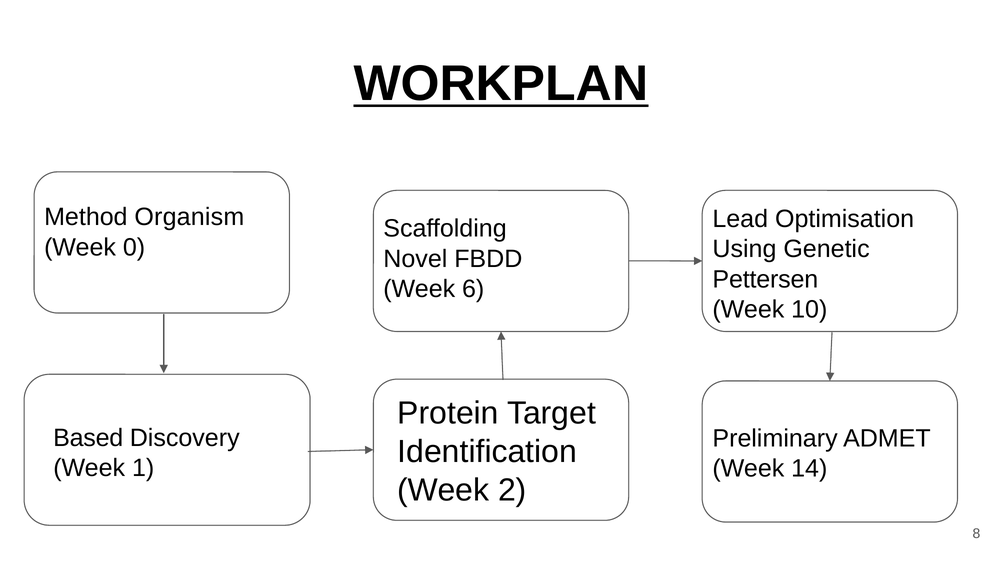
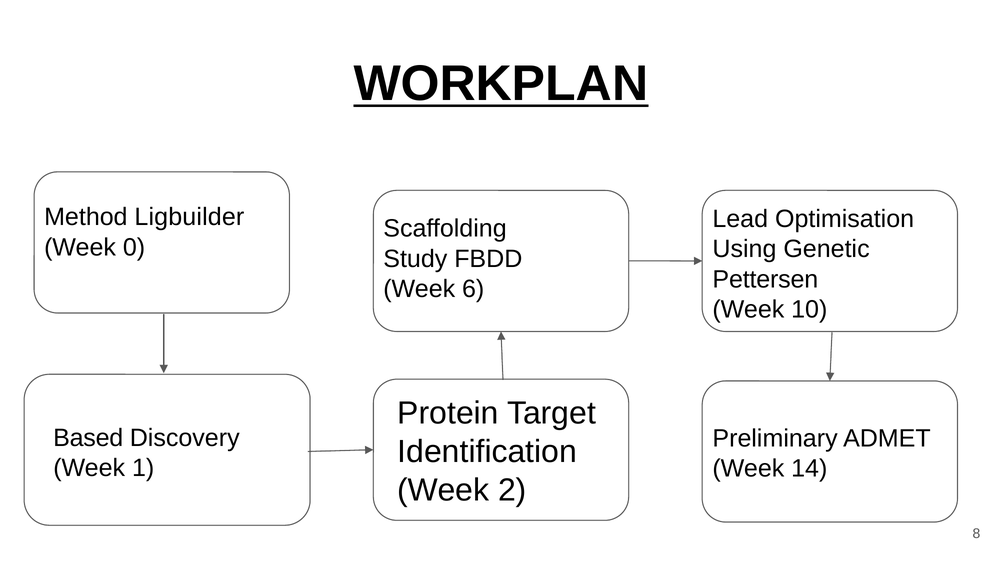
Organism: Organism -> Ligbuilder
Novel: Novel -> Study
